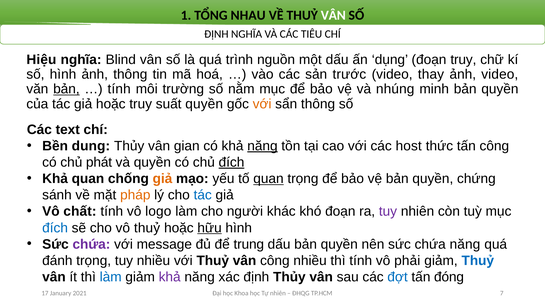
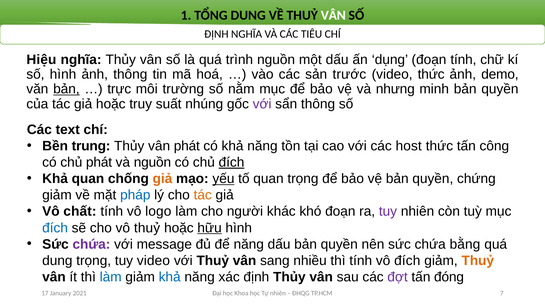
TỔNG NHAU: NHAU -> DUNG
nghĩa Blind: Blind -> Thủy
đoạn truy: truy -> tính
video thay: thay -> thức
ảnh video: video -> demo
tính at (119, 89): tính -> trực
nhúng: nhúng -> nhưng
suất quyền: quyền -> nhúng
với at (262, 104) colour: orange -> purple
dung: dung -> trung
vân gian: gian -> phát
năng at (262, 146) underline: present -> none
và quyền: quyền -> nguồn
yếu underline: none -> present
quan at (268, 178) underline: present -> none
sánh at (57, 195): sánh -> giảm
pháp colour: orange -> blue
tác at (203, 195) colour: blue -> orange
để trung: trung -> năng
chứa năng: năng -> bằng
đánh at (57, 260): đánh -> dung
tuy nhiều: nhiều -> video
vân công: công -> sang
vô phải: phải -> đích
Thuỷ at (478, 260) colour: blue -> orange
khả at (170, 277) colour: purple -> blue
đợt colour: blue -> purple
